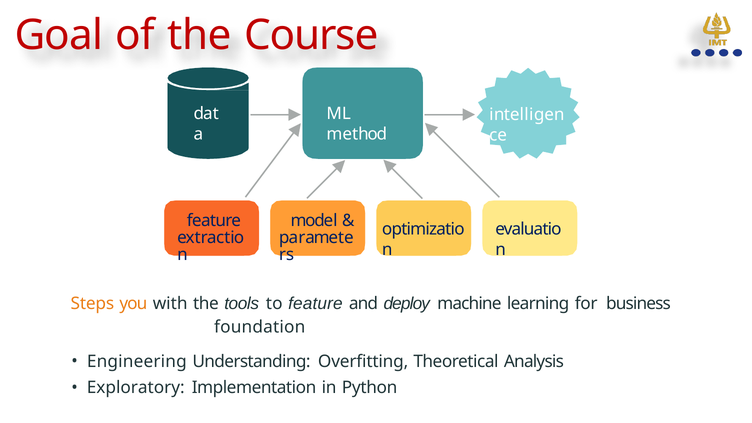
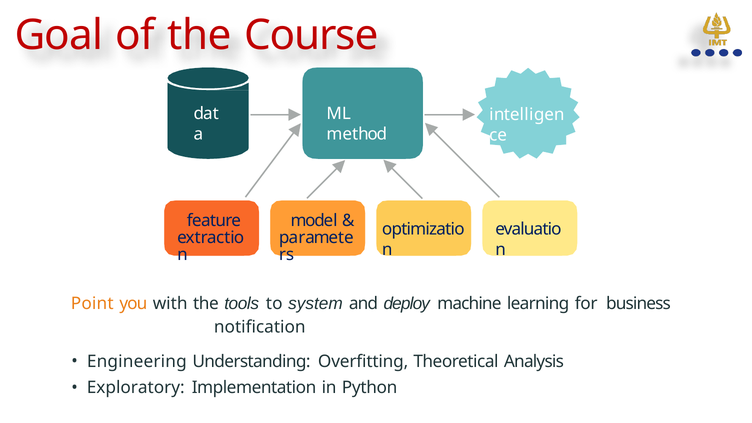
Steps: Steps -> Point
to feature: feature -> system
foundation: foundation -> notification
